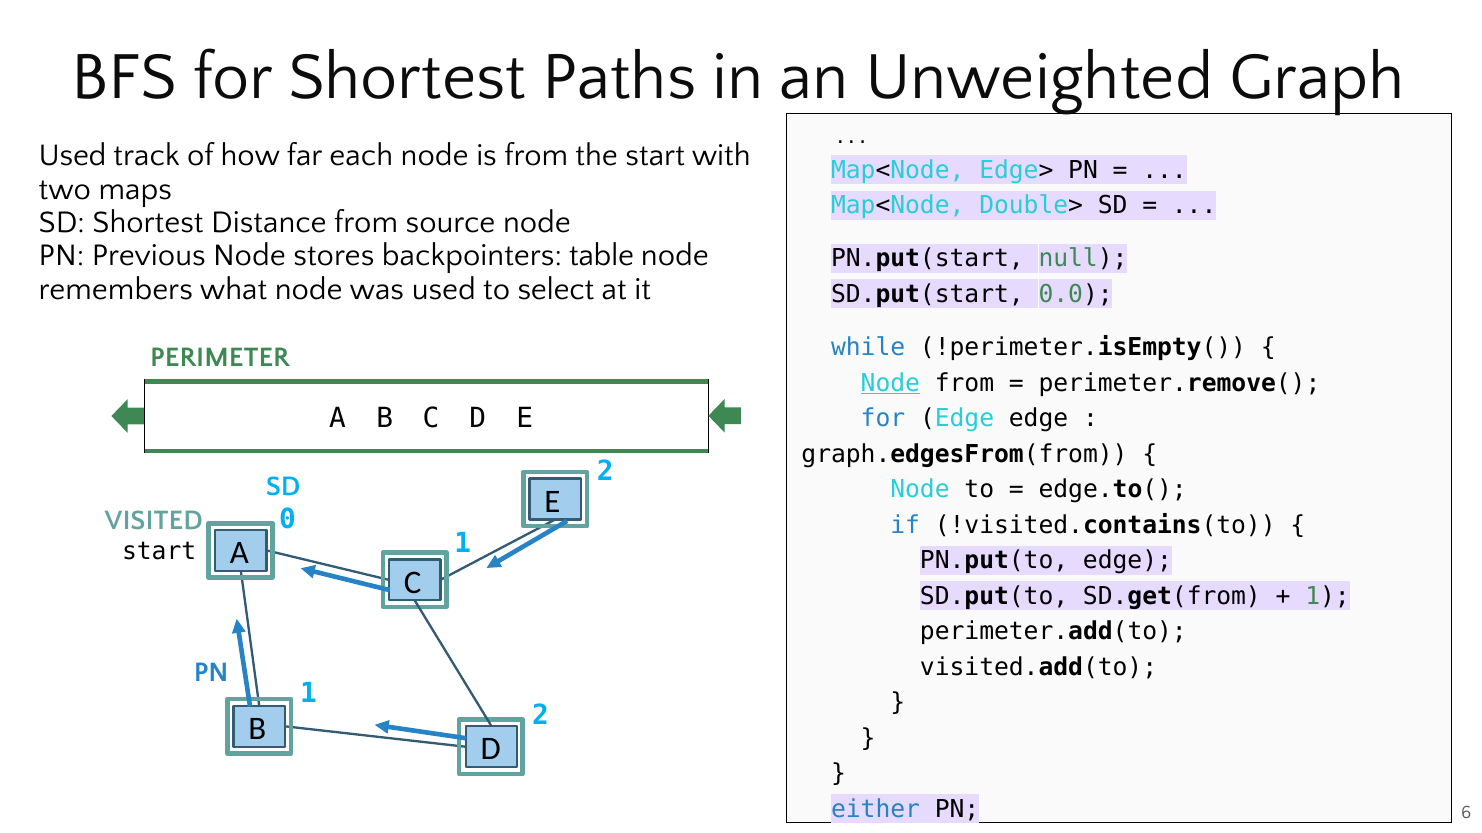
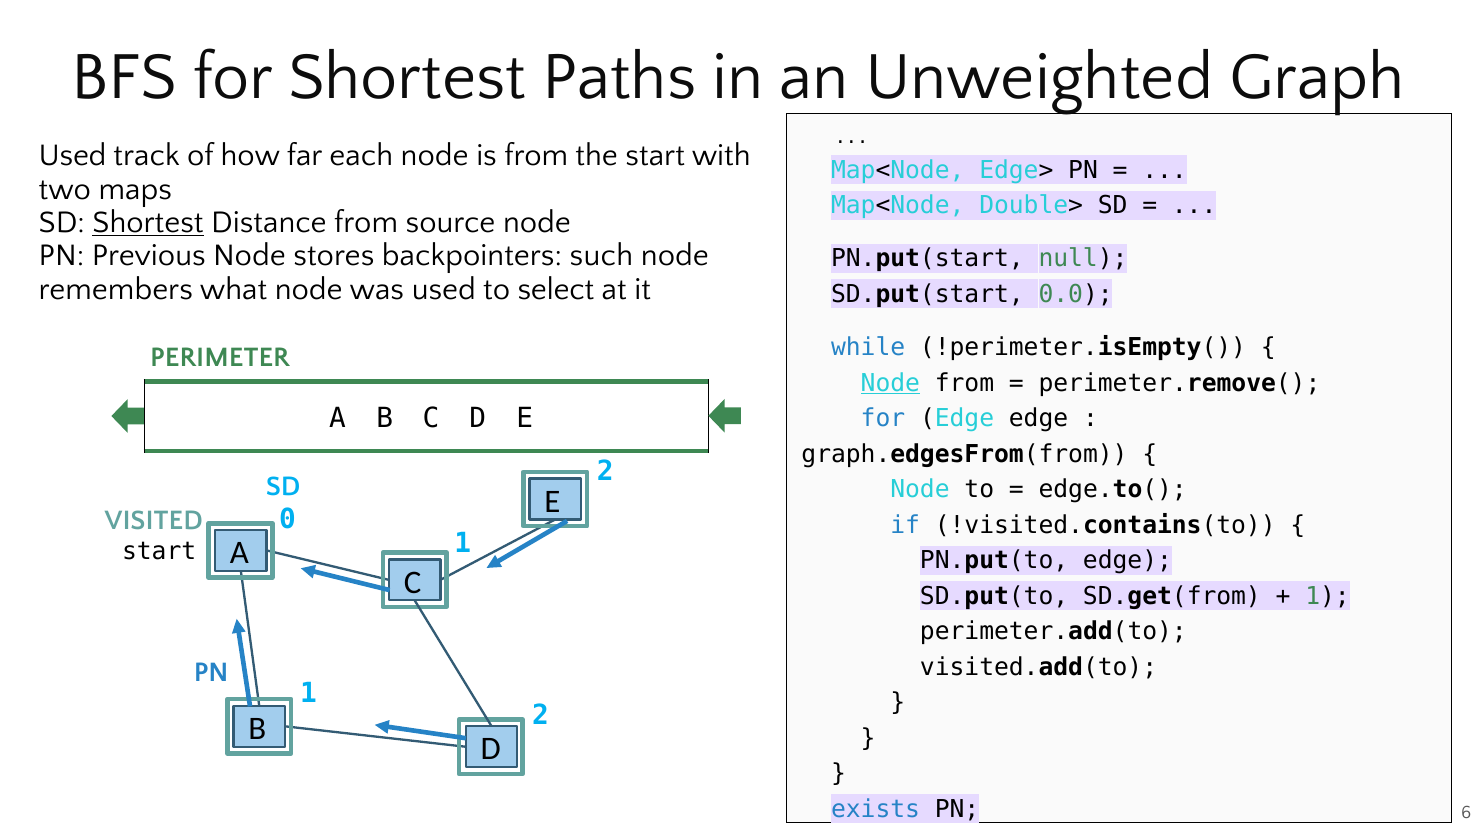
Shortest at (148, 222) underline: none -> present
table: table -> such
either: either -> exists
